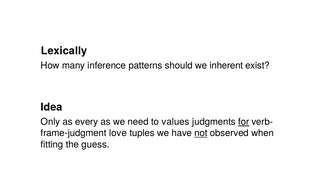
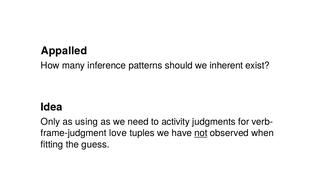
Lexically: Lexically -> Appalled
every: every -> using
values: values -> activity
for underline: present -> none
